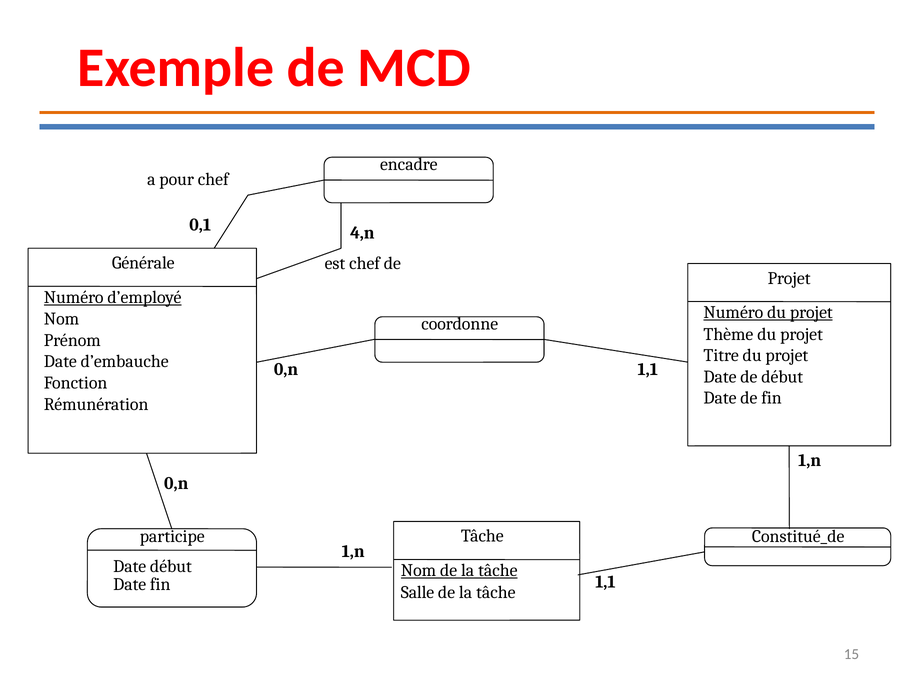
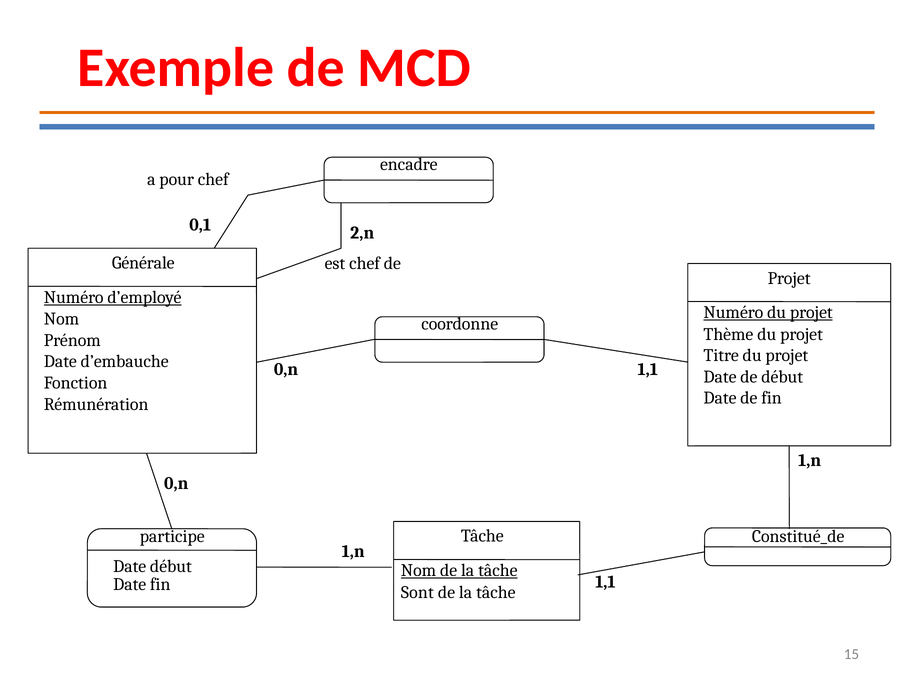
4,n: 4,n -> 2,n
Salle: Salle -> Sont
